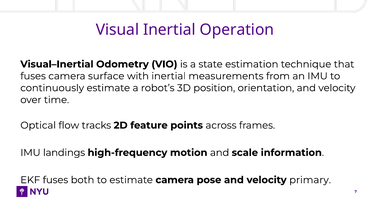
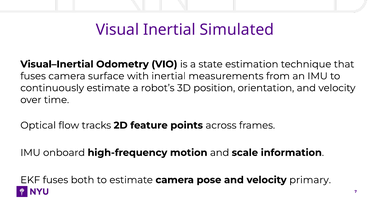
Operation: Operation -> Simulated
landings: landings -> onboard
